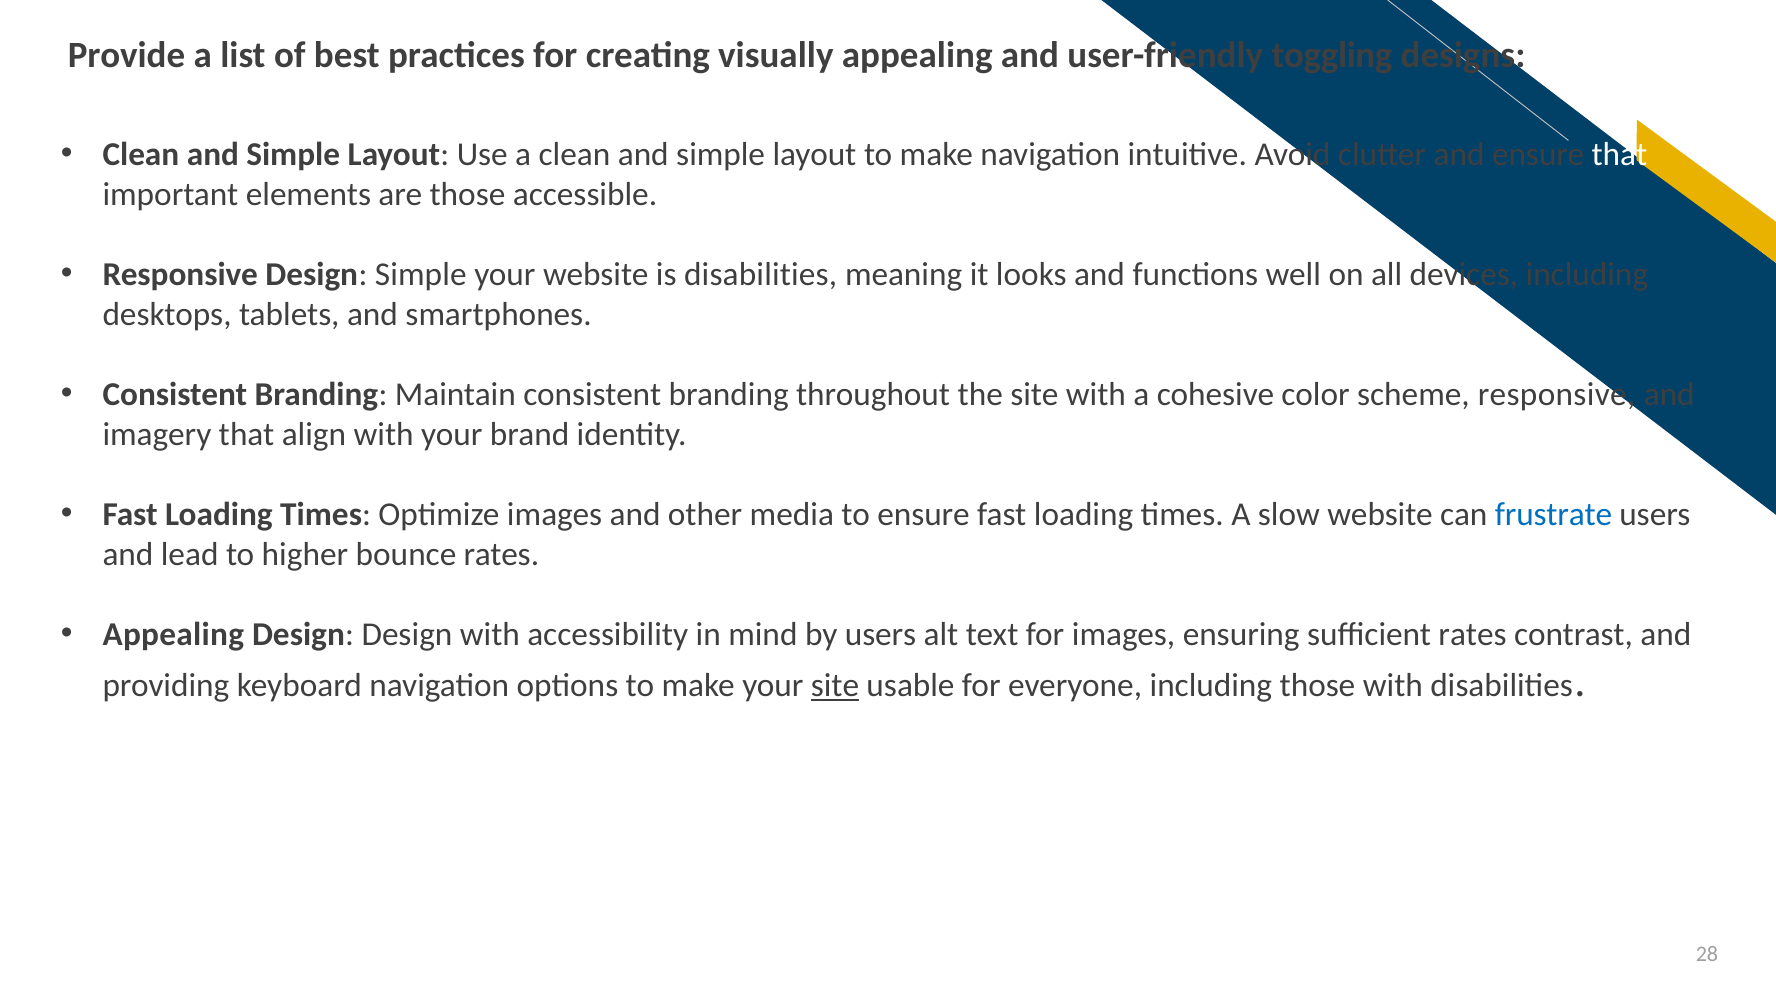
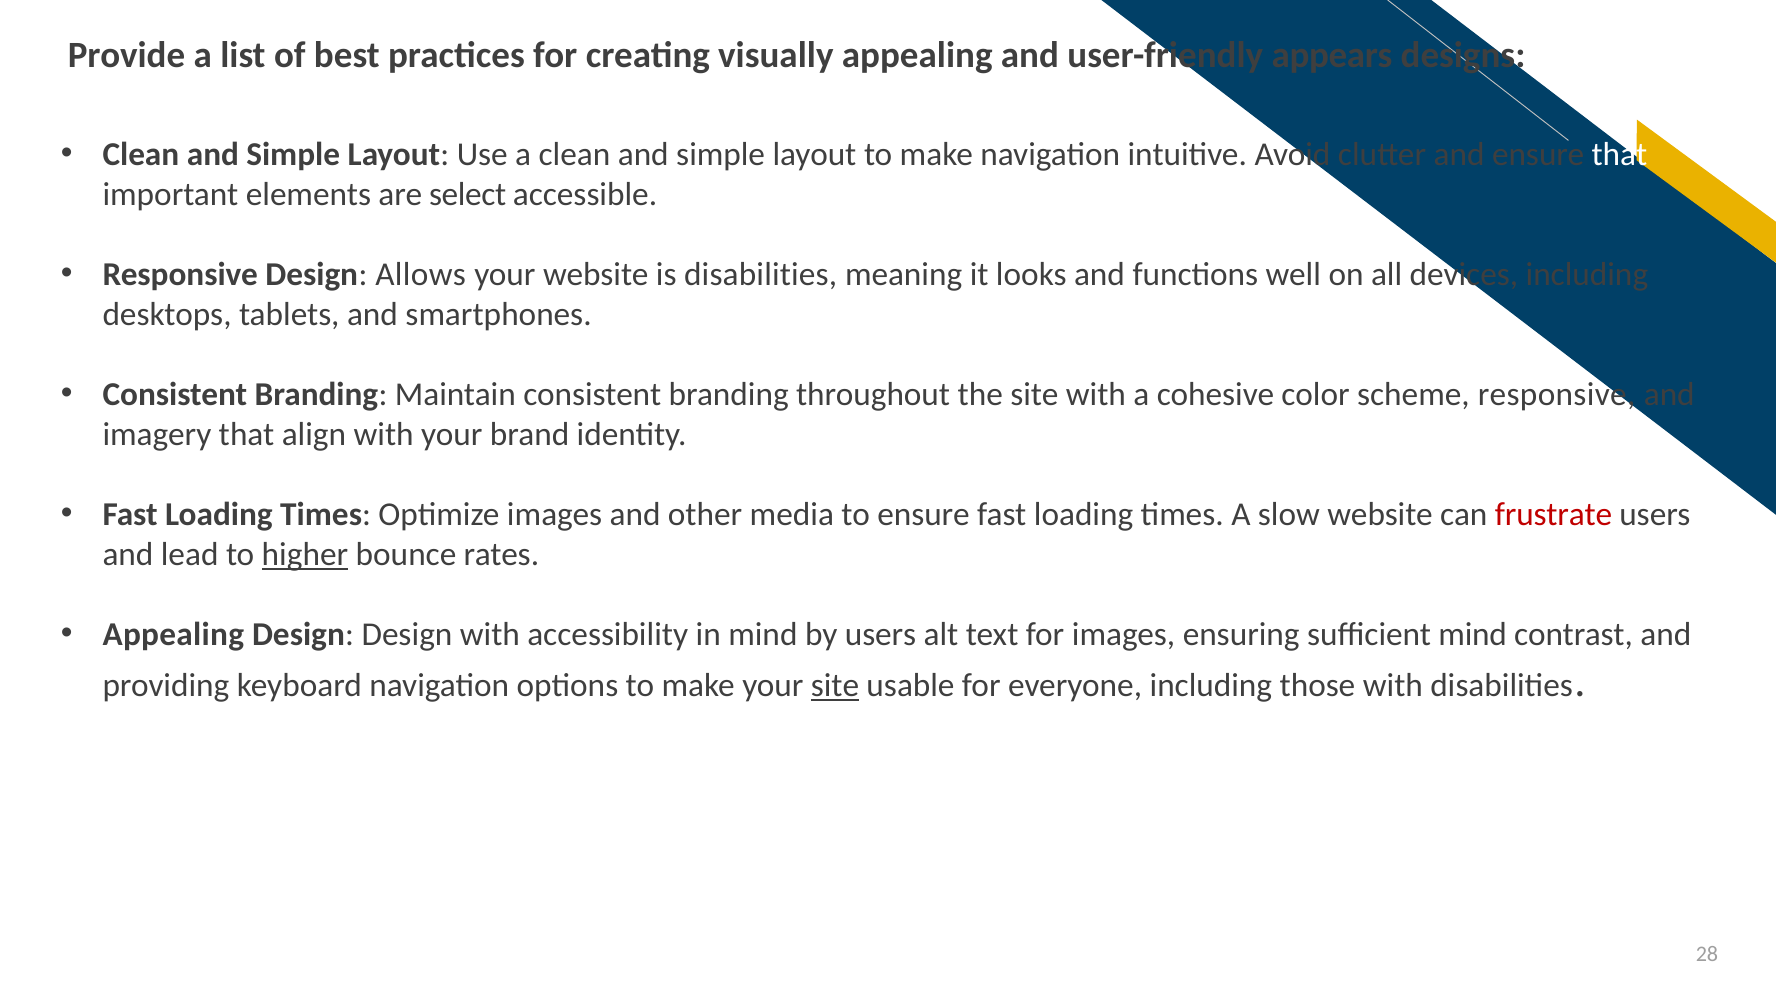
toggling: toggling -> appears
are those: those -> select
Design Simple: Simple -> Allows
frustrate colour: blue -> red
higher underline: none -> present
sufficient rates: rates -> mind
